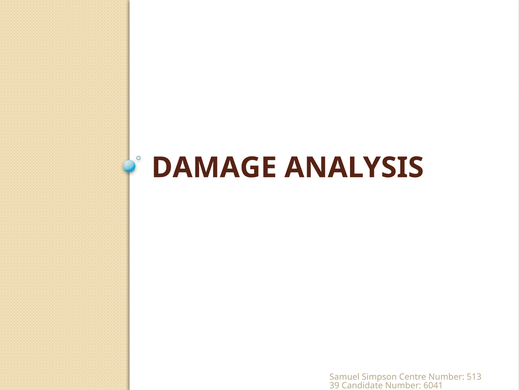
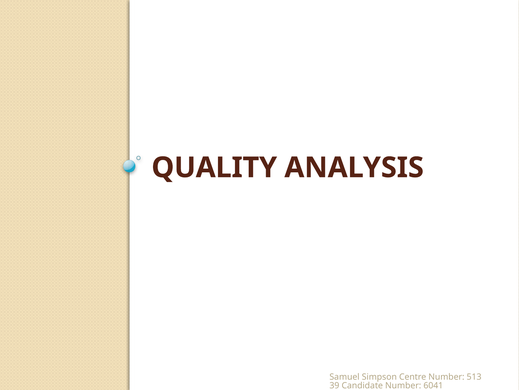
DAMAGE: DAMAGE -> QUALITY
